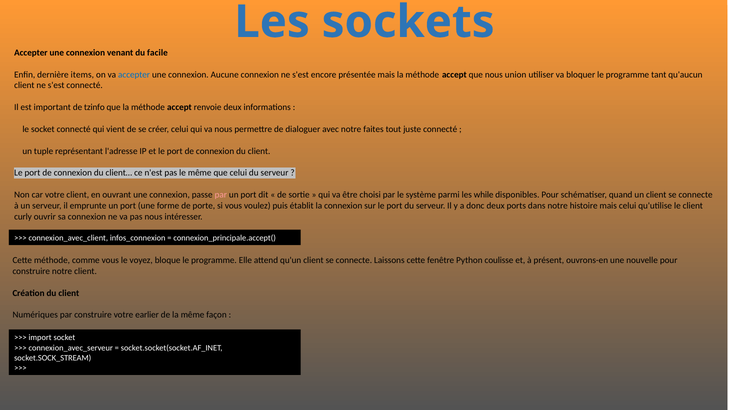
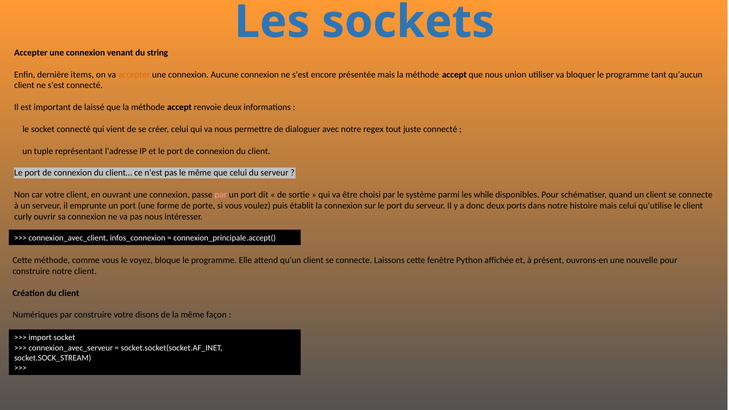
facile: facile -> string
accepter at (134, 75) colour: blue -> orange
tzinfo: tzinfo -> laissé
faites: faites -> regex
coulisse: coulisse -> affichée
earlier: earlier -> disons
